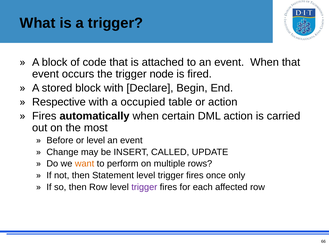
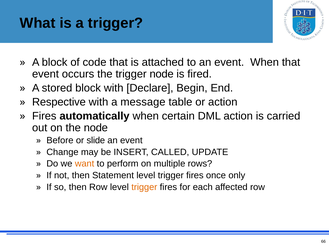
occupied: occupied -> message
the most: most -> node
or level: level -> slide
trigger at (144, 188) colour: purple -> orange
